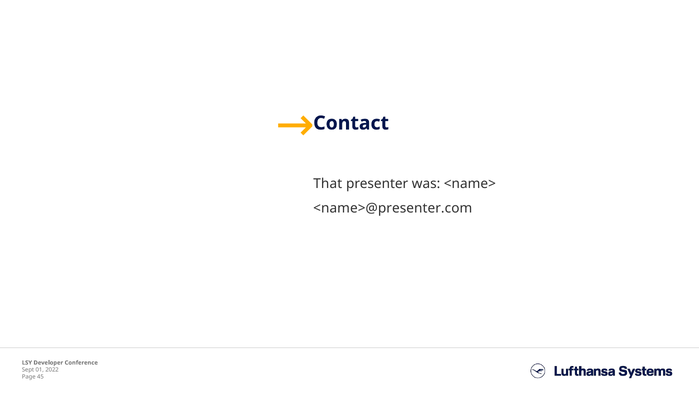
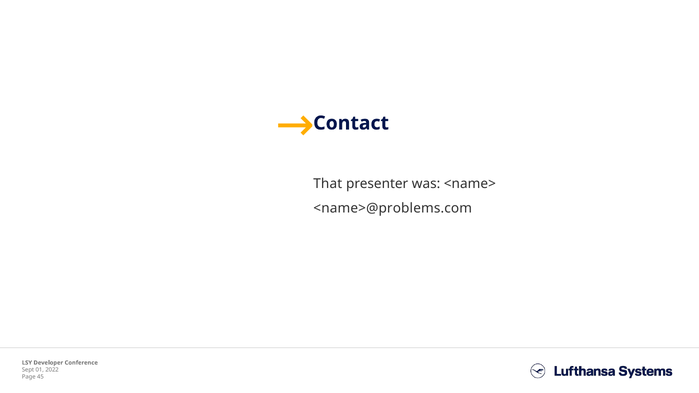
<name>@presenter.com: <name>@presenter.com -> <name>@problems.com
